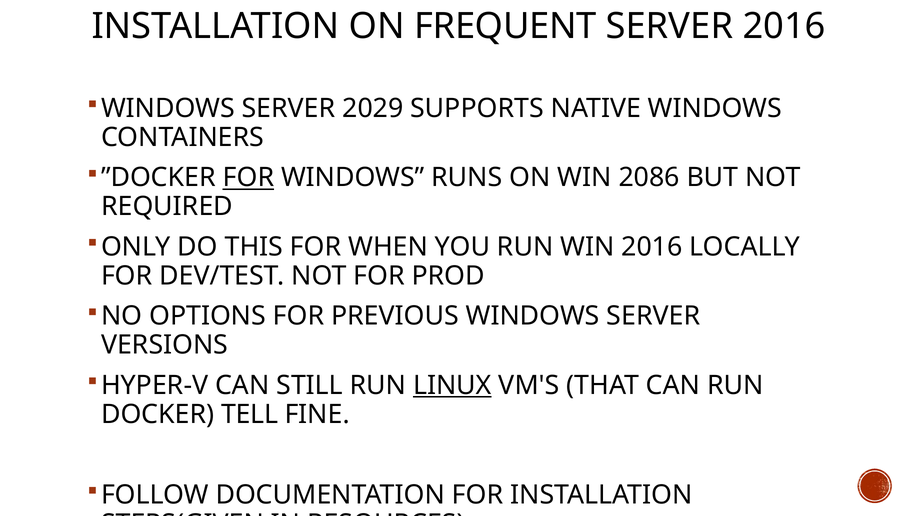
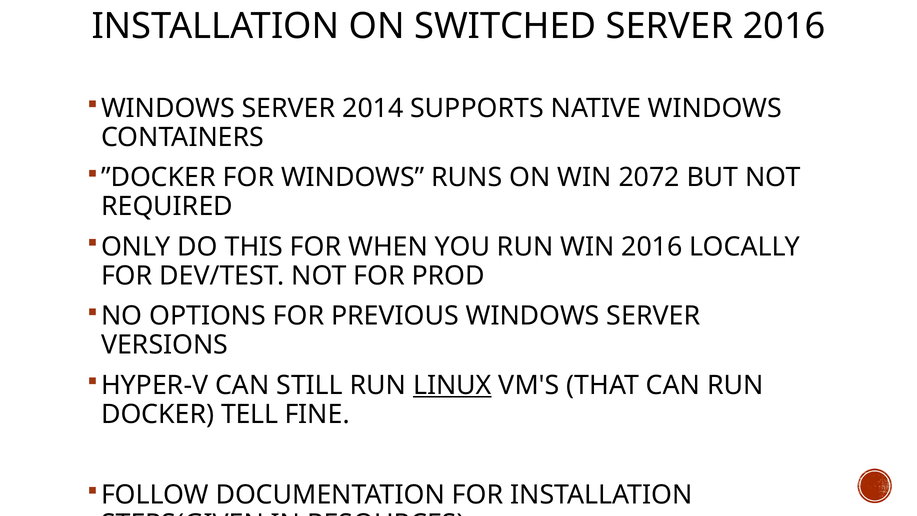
FREQUENT: FREQUENT -> SWITCHED
2029: 2029 -> 2014
FOR at (248, 178) underline: present -> none
2086: 2086 -> 2072
